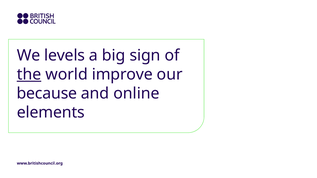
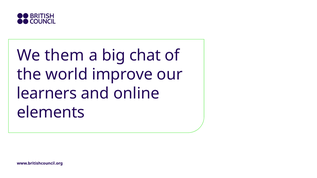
levels: levels -> them
sign: sign -> chat
the underline: present -> none
because: because -> learners
